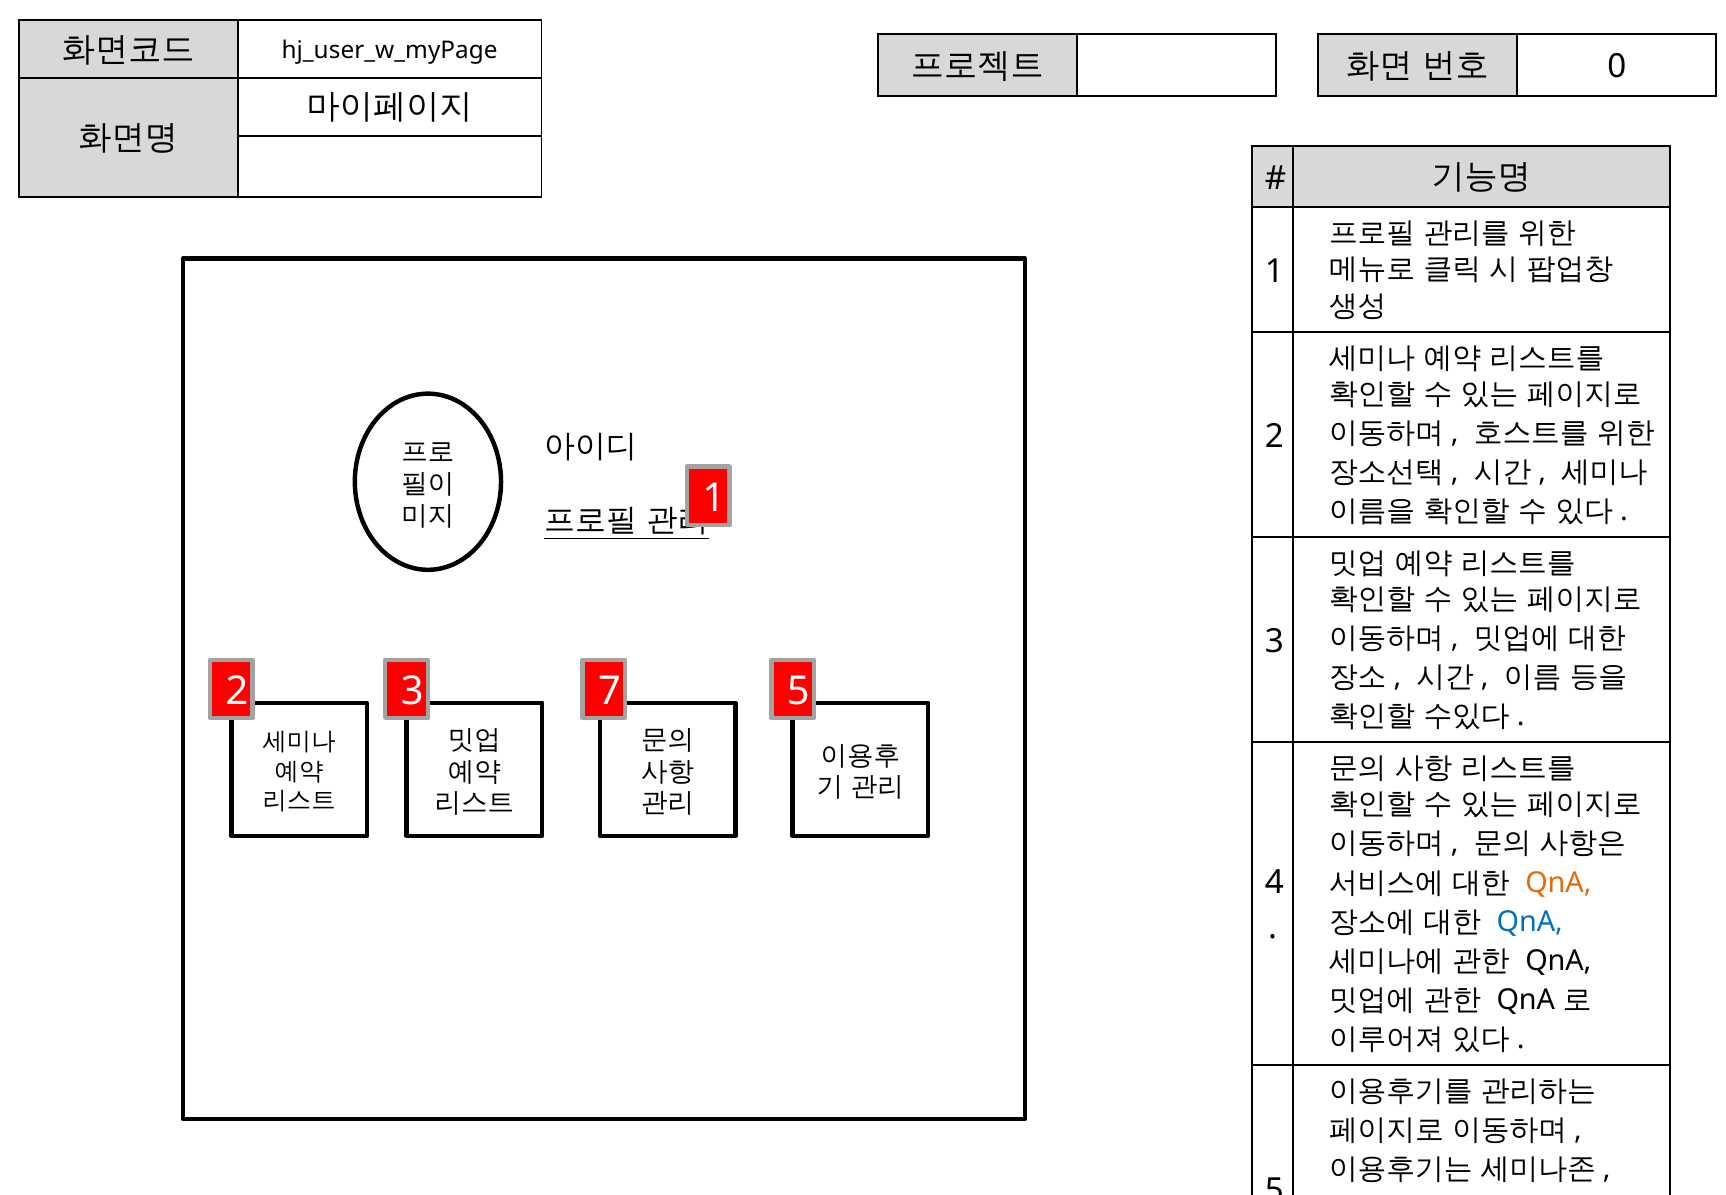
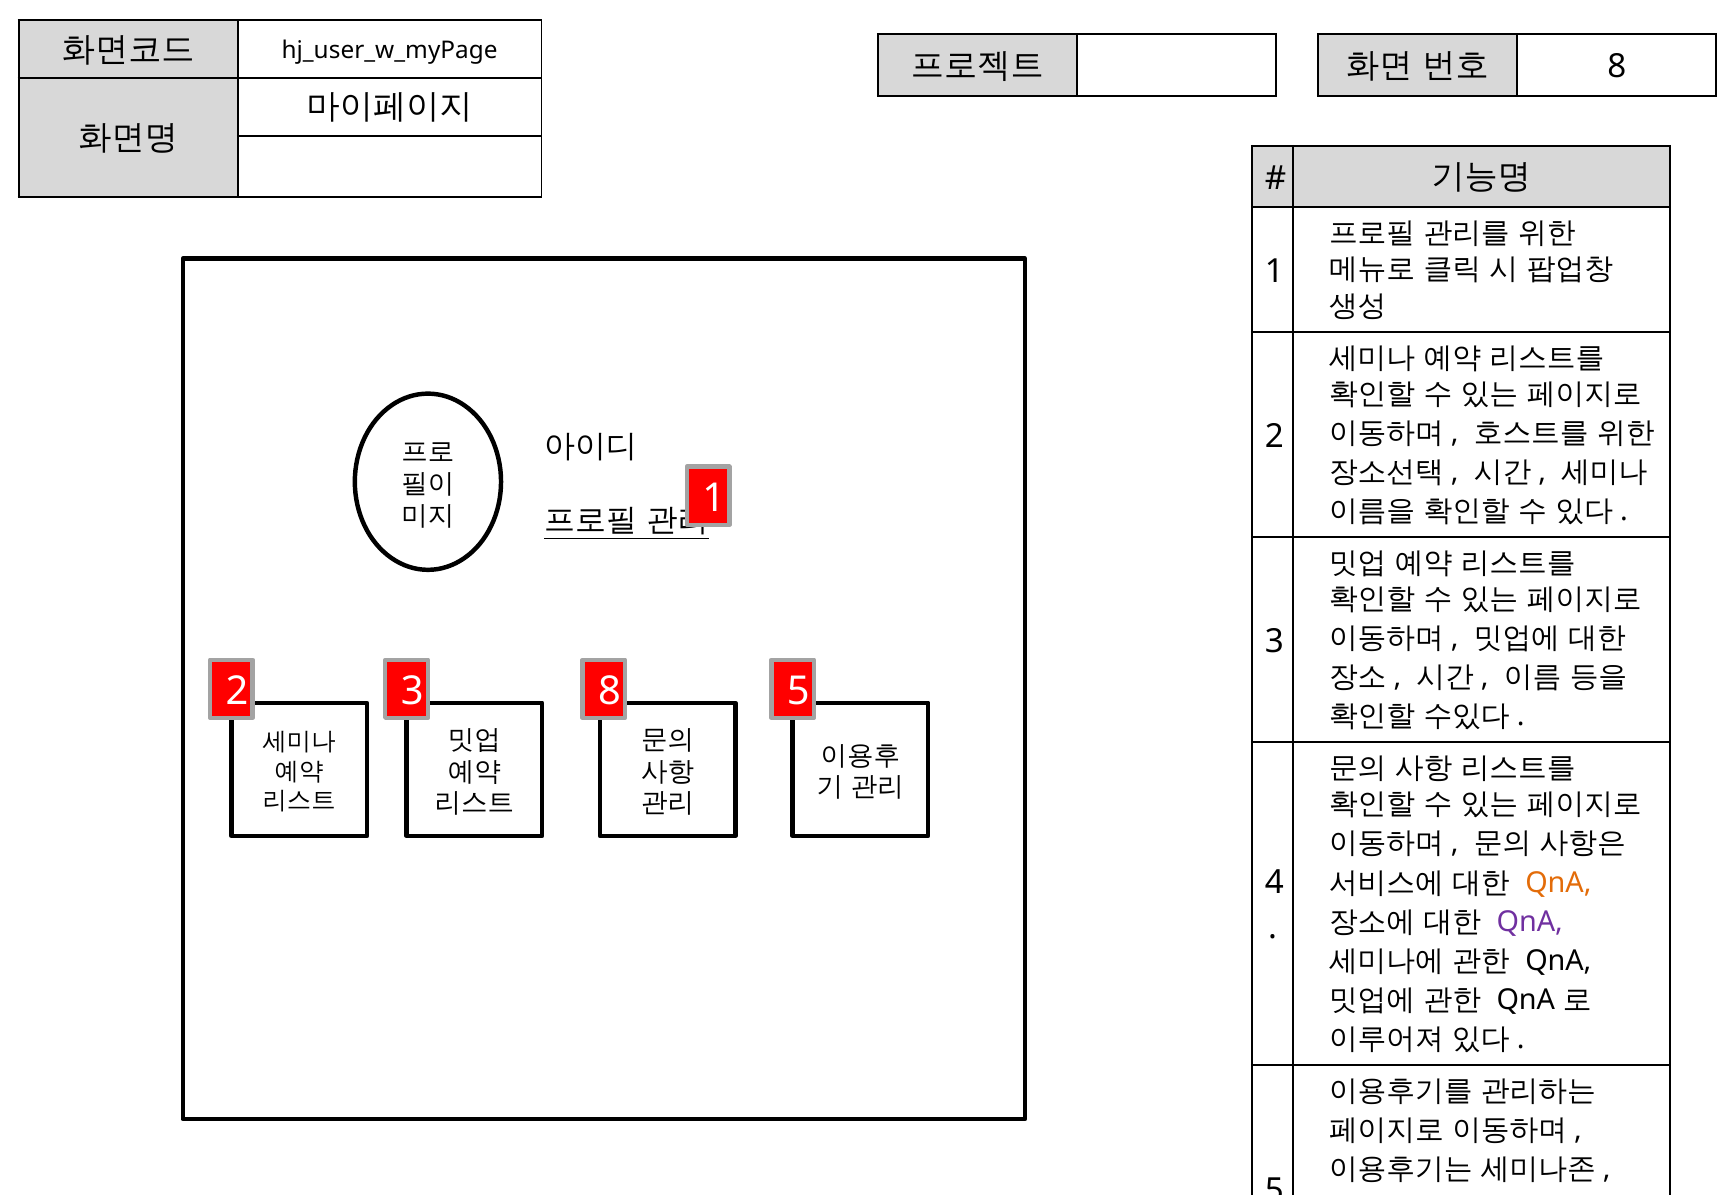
0 at (1617, 67): 0 -> 8
3 7: 7 -> 8
QnA at (1530, 921) colour: blue -> purple
